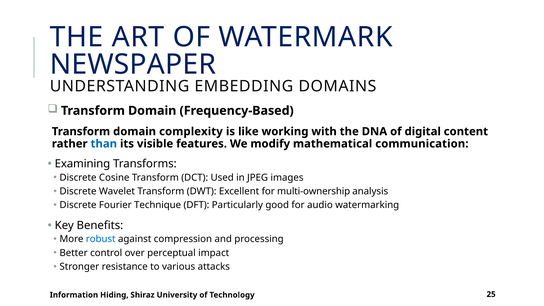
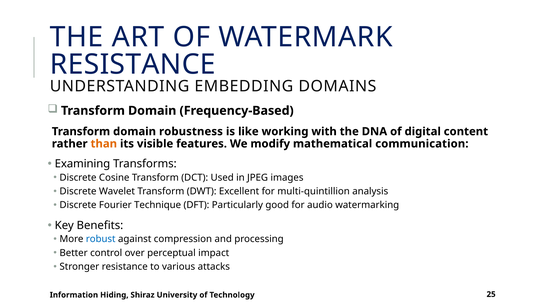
NEWSPAPER at (133, 64): NEWSPAPER -> RESISTANCE
complexity: complexity -> robustness
than colour: blue -> orange
multi-ownership: multi-ownership -> multi-quintillion
